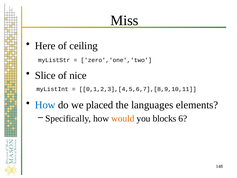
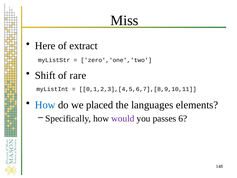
ceiling: ceiling -> extract
Slice: Slice -> Shift
nice: nice -> rare
would colour: orange -> purple
blocks: blocks -> passes
